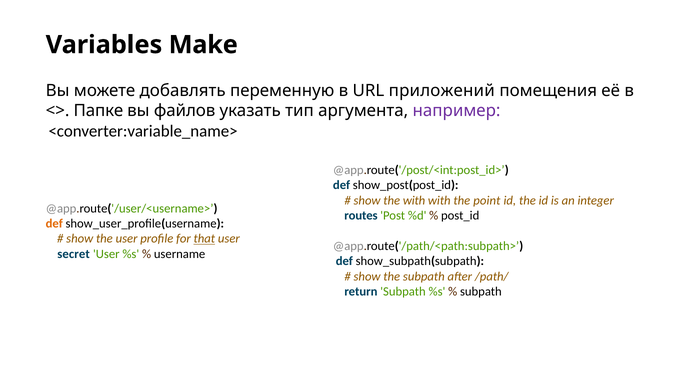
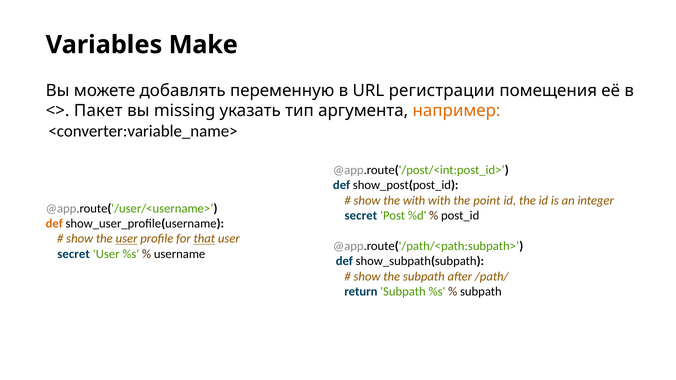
приложений: приложений -> регистрации
Папке: Папке -> Пакет
файлов: файлов -> missing
например colour: purple -> orange
routes at (361, 216): routes -> secret
user at (127, 239) underline: none -> present
